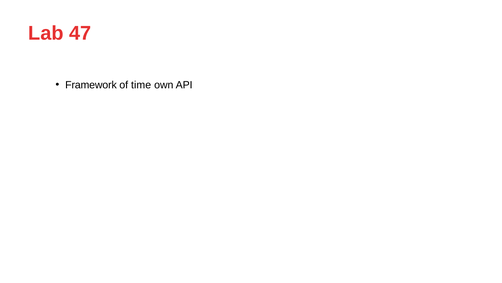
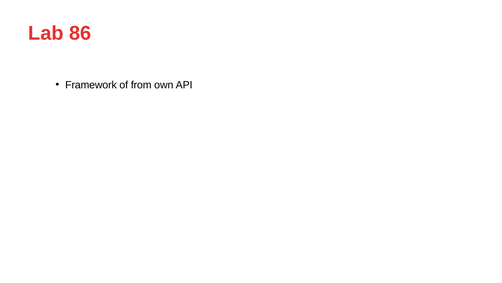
47: 47 -> 86
time: time -> from
